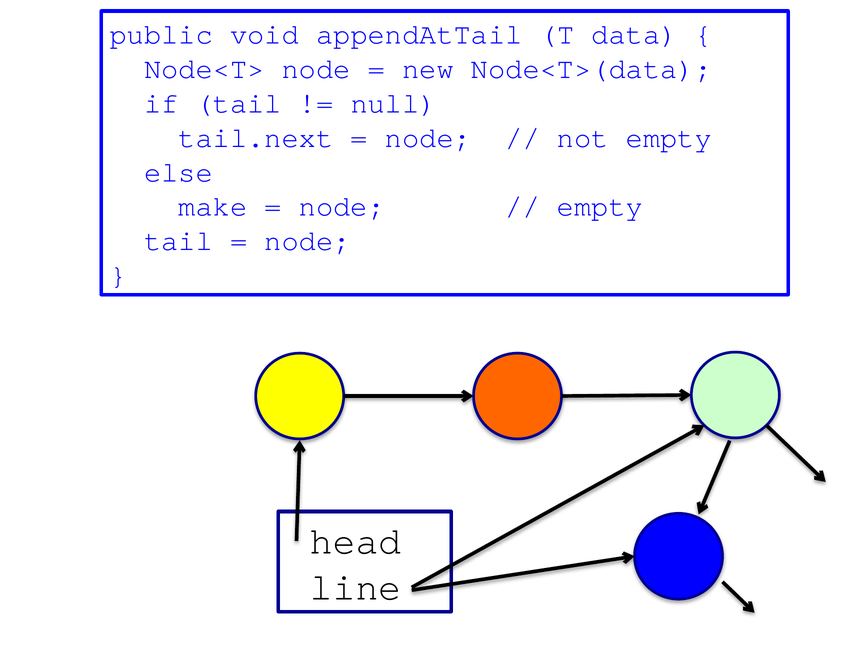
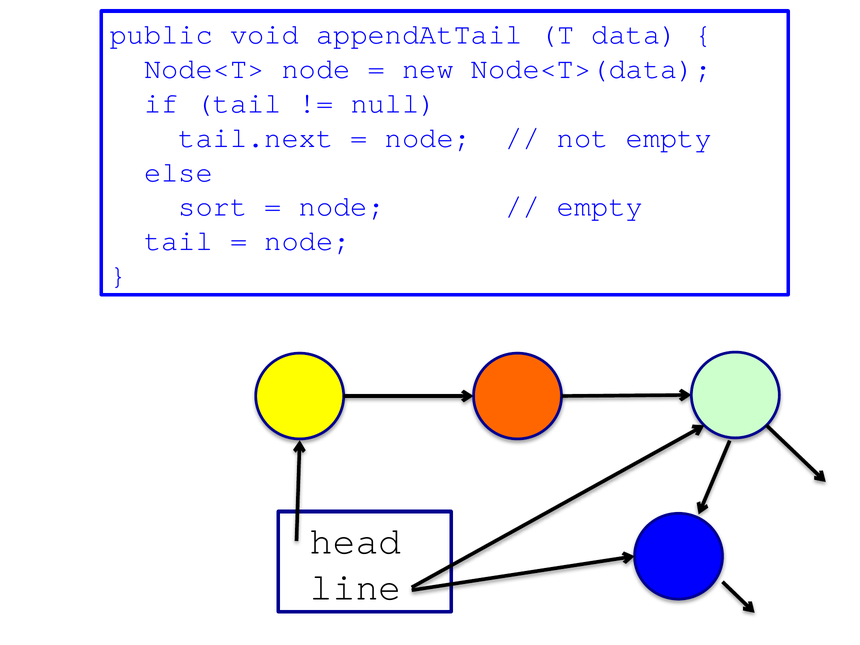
make: make -> sort
